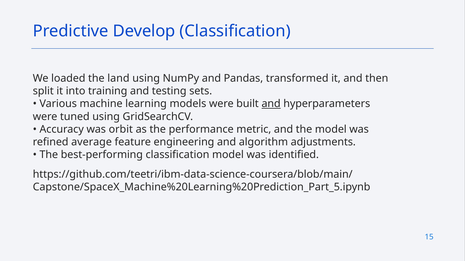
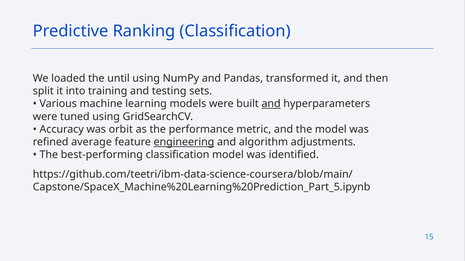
Develop: Develop -> Ranking
land: land -> until
engineering underline: none -> present
